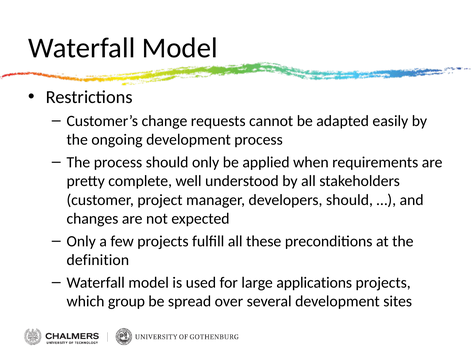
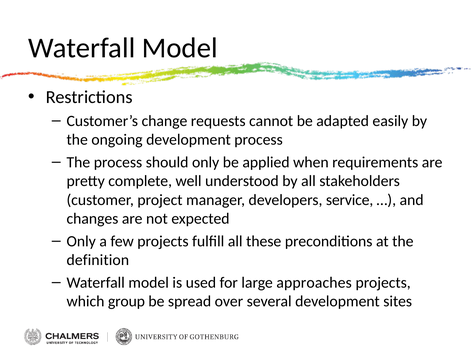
developers should: should -> service
applications: applications -> approaches
